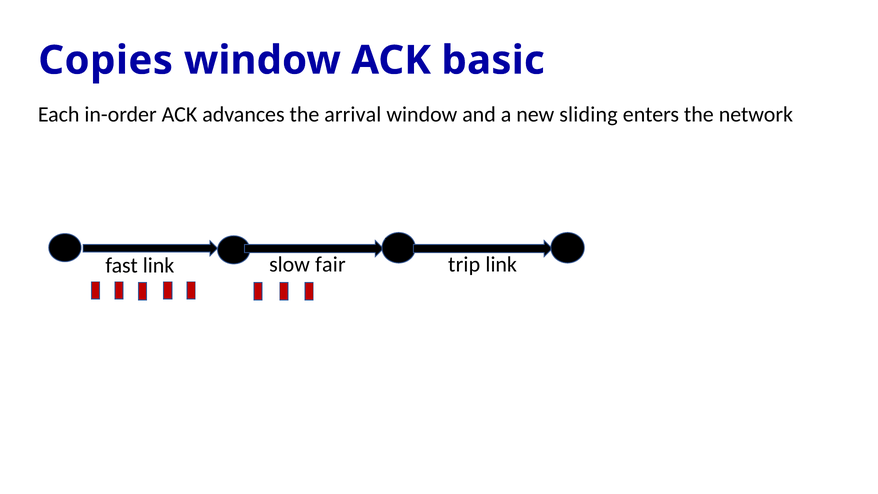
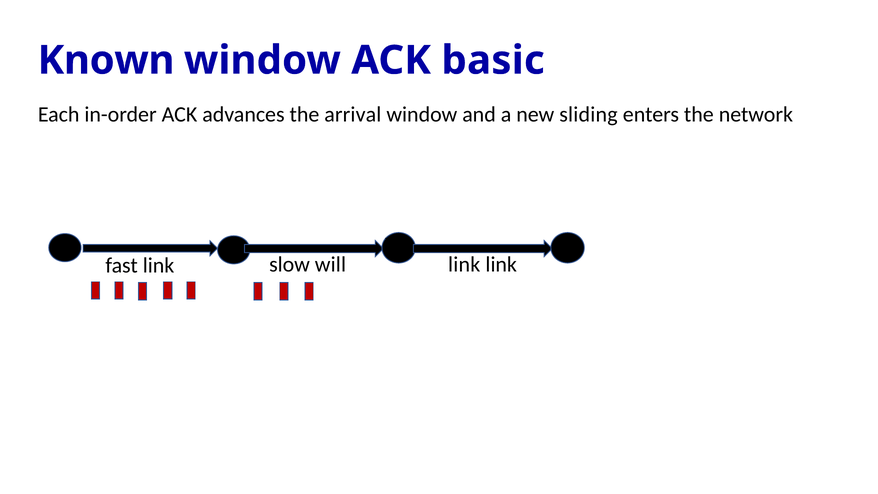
Copies: Copies -> Known
fair: fair -> will
fast link trip: trip -> link
